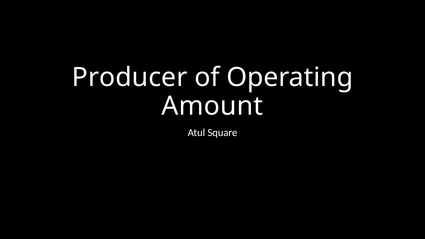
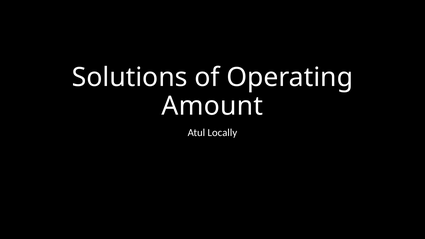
Producer: Producer -> Solutions
Square: Square -> Locally
